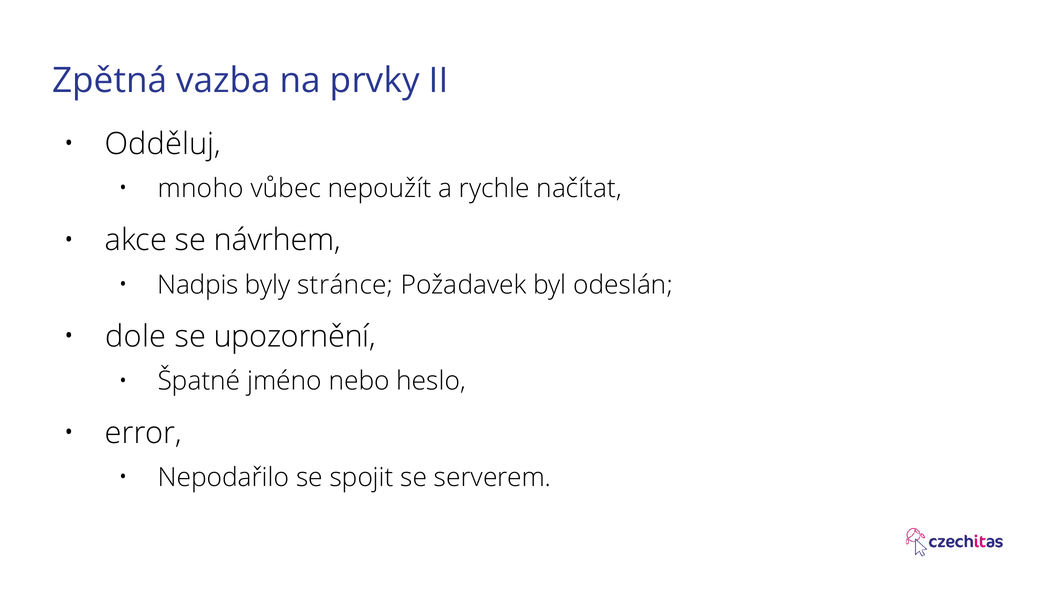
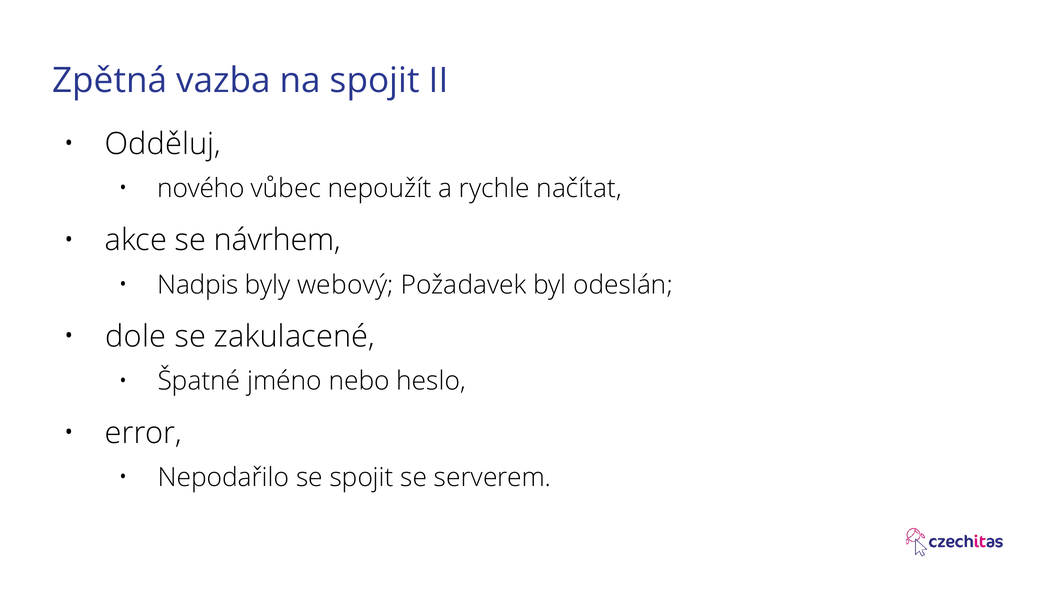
na prvky: prvky -> spojit
mnoho: mnoho -> nového
stránce: stránce -> webový
upozornění: upozornění -> zakulacené
